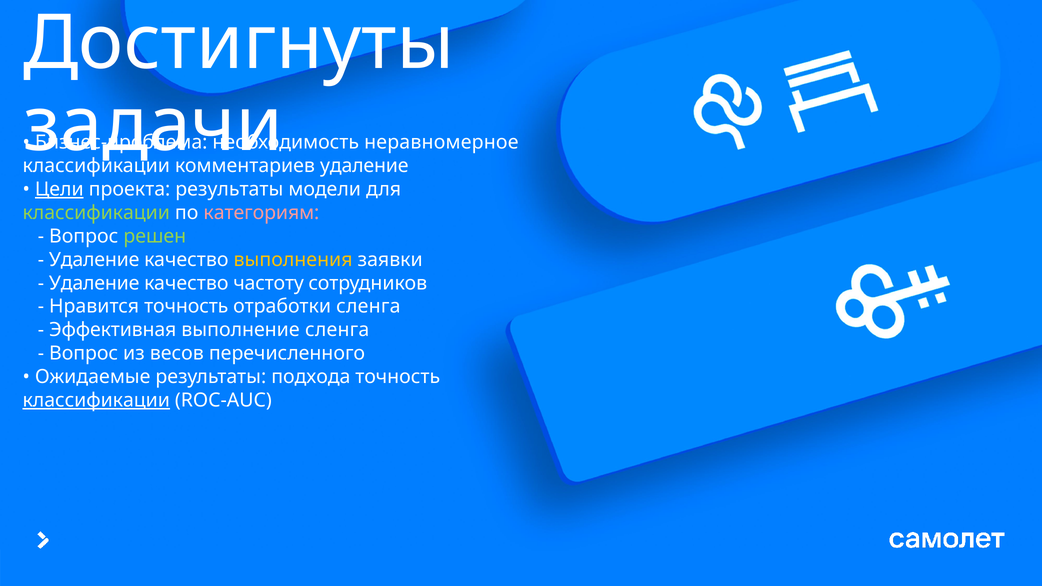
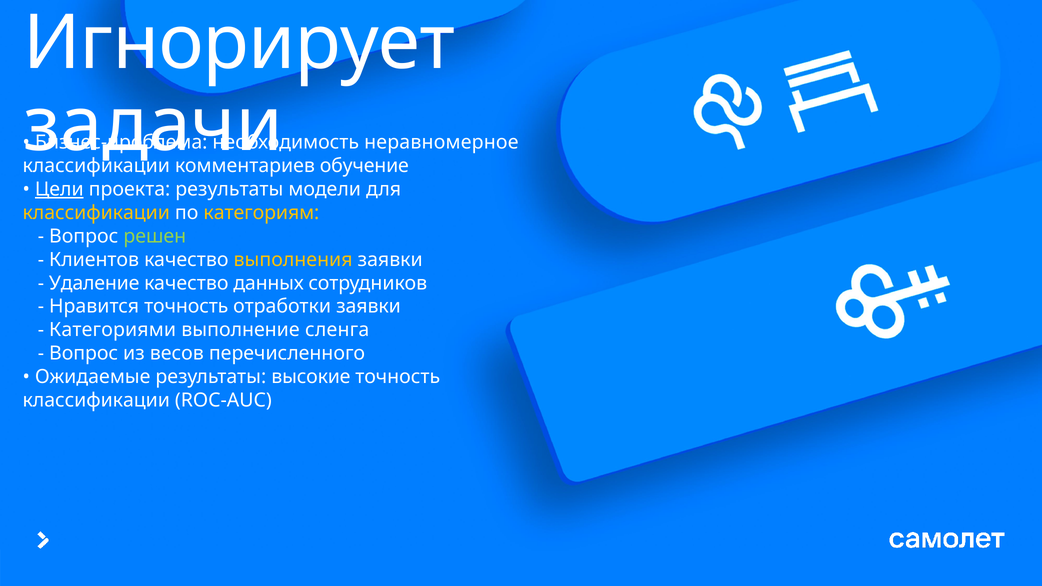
Достигнуты: Достигнуты -> Игнорирует
удаление at (364, 166): удаление -> обучение
классификации at (96, 213) colour: light green -> yellow
категориям colour: pink -> yellow
Удаление at (94, 260): Удаление -> Клиентов
частоту: частоту -> данных
отработки сленга: сленга -> заявки
Эффективная: Эффективная -> Категориями
подхода: подхода -> высокие
классификации at (96, 400) underline: present -> none
